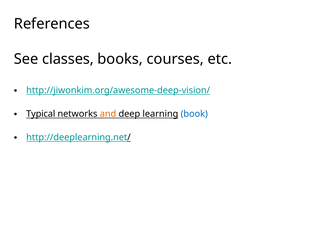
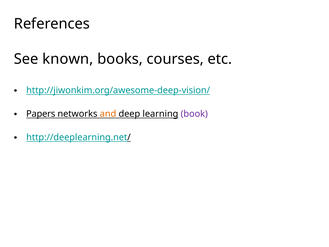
classes: classes -> known
Typical: Typical -> Papers
book colour: blue -> purple
